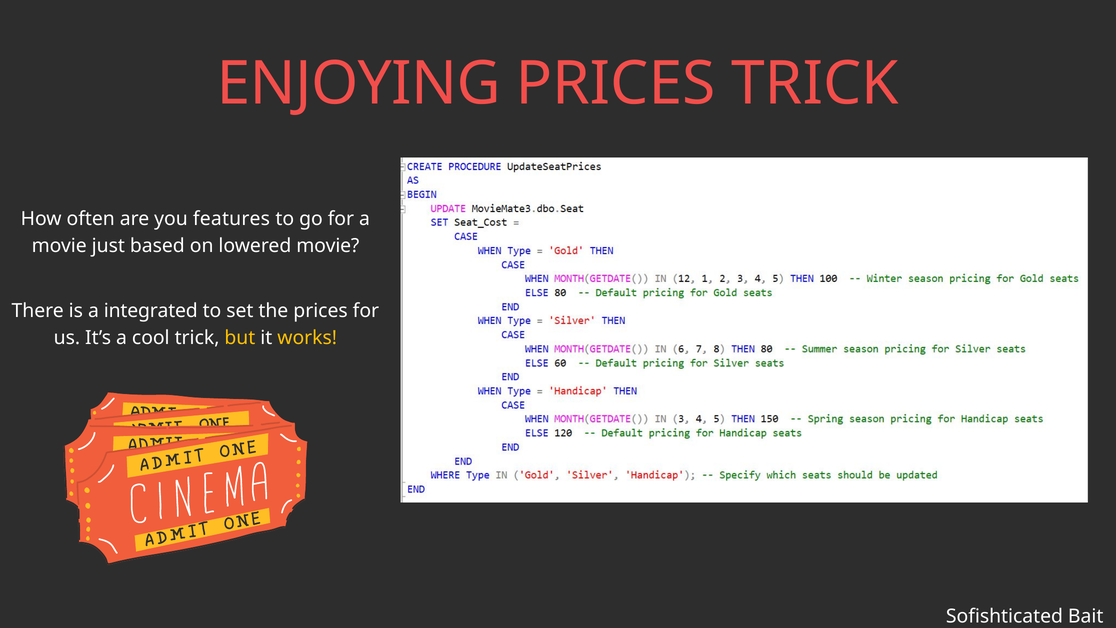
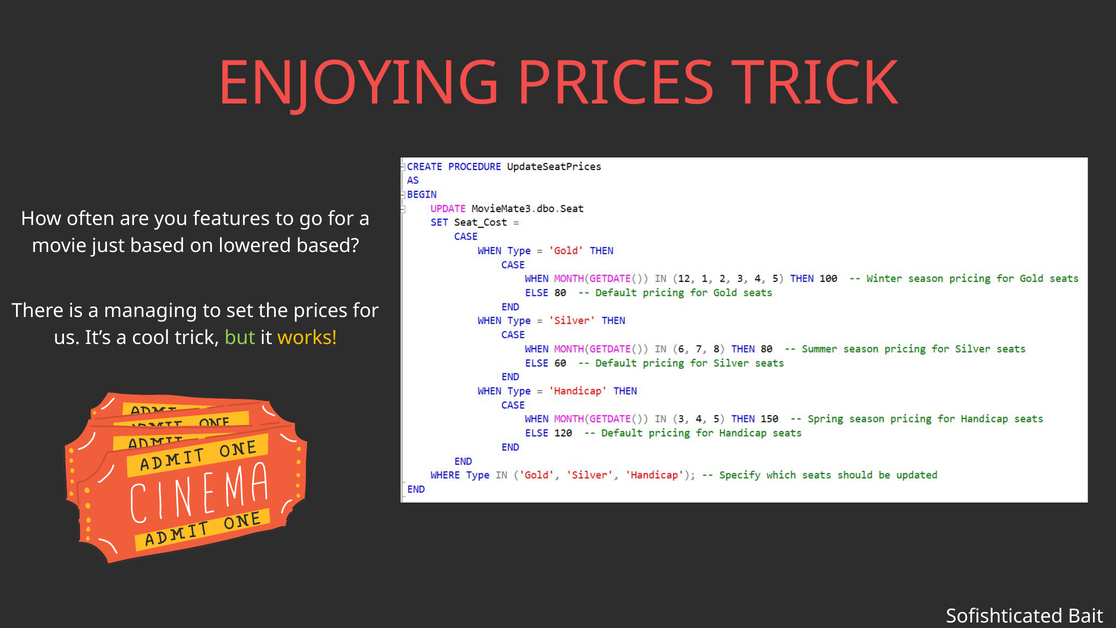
lowered movie: movie -> based
integrated: integrated -> managing
but colour: yellow -> light green
